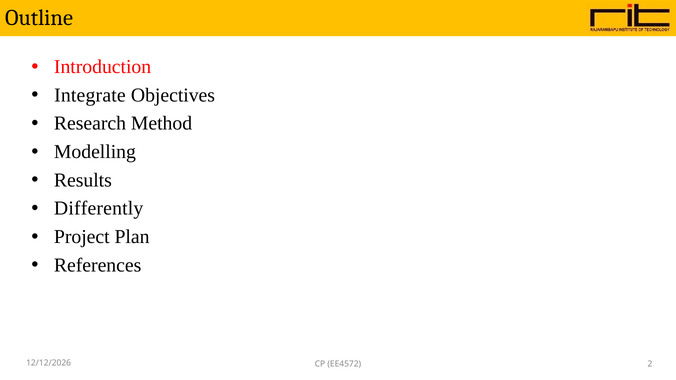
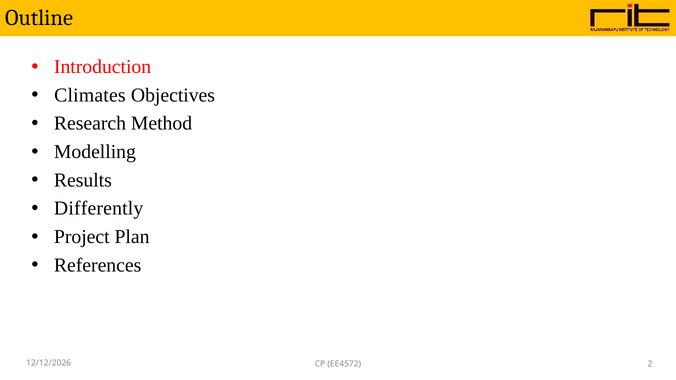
Integrate: Integrate -> Climates
